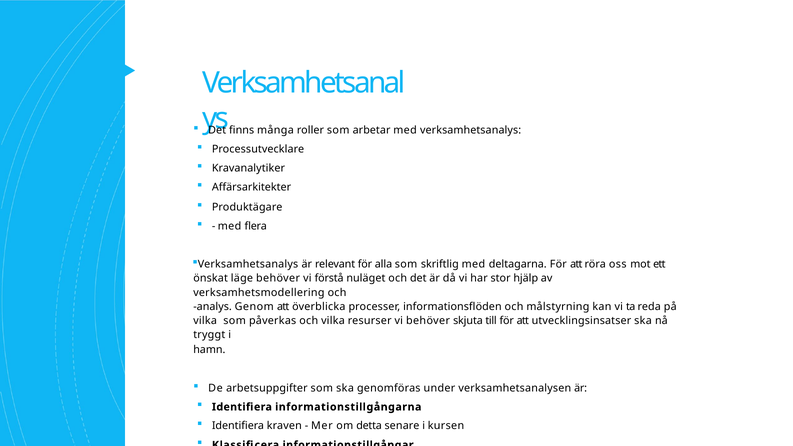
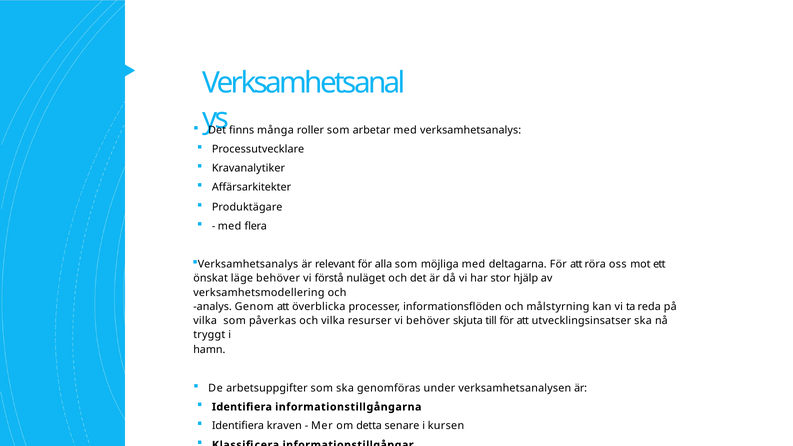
skriftlig: skriftlig -> möjliga
